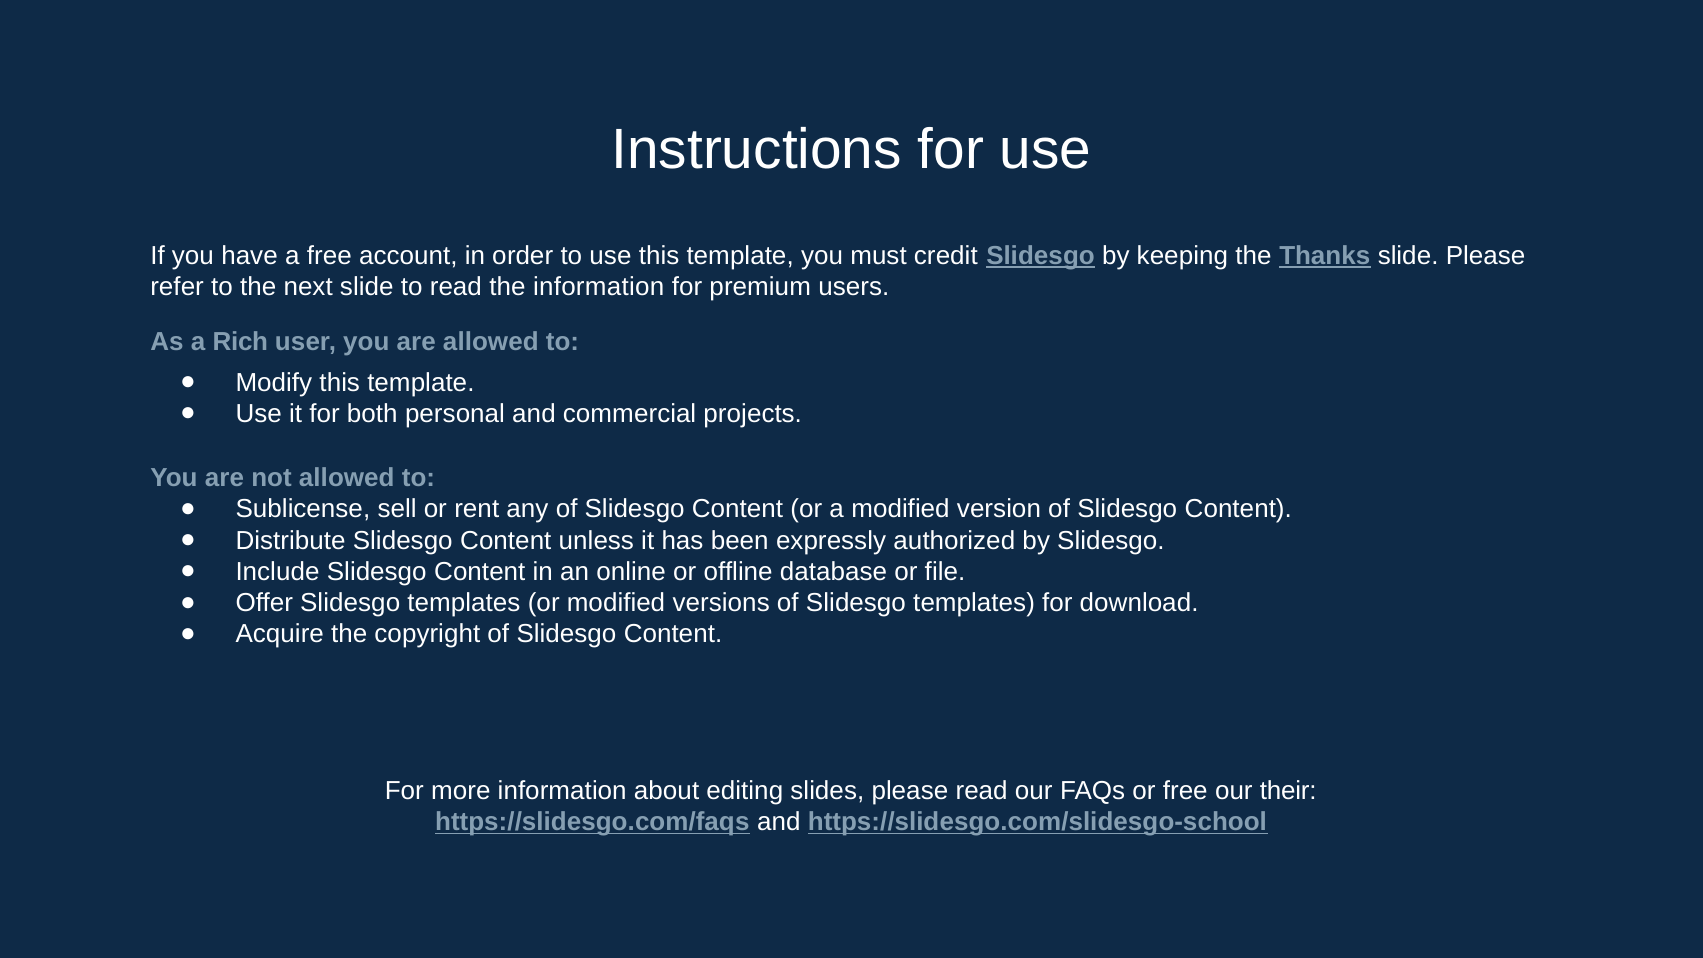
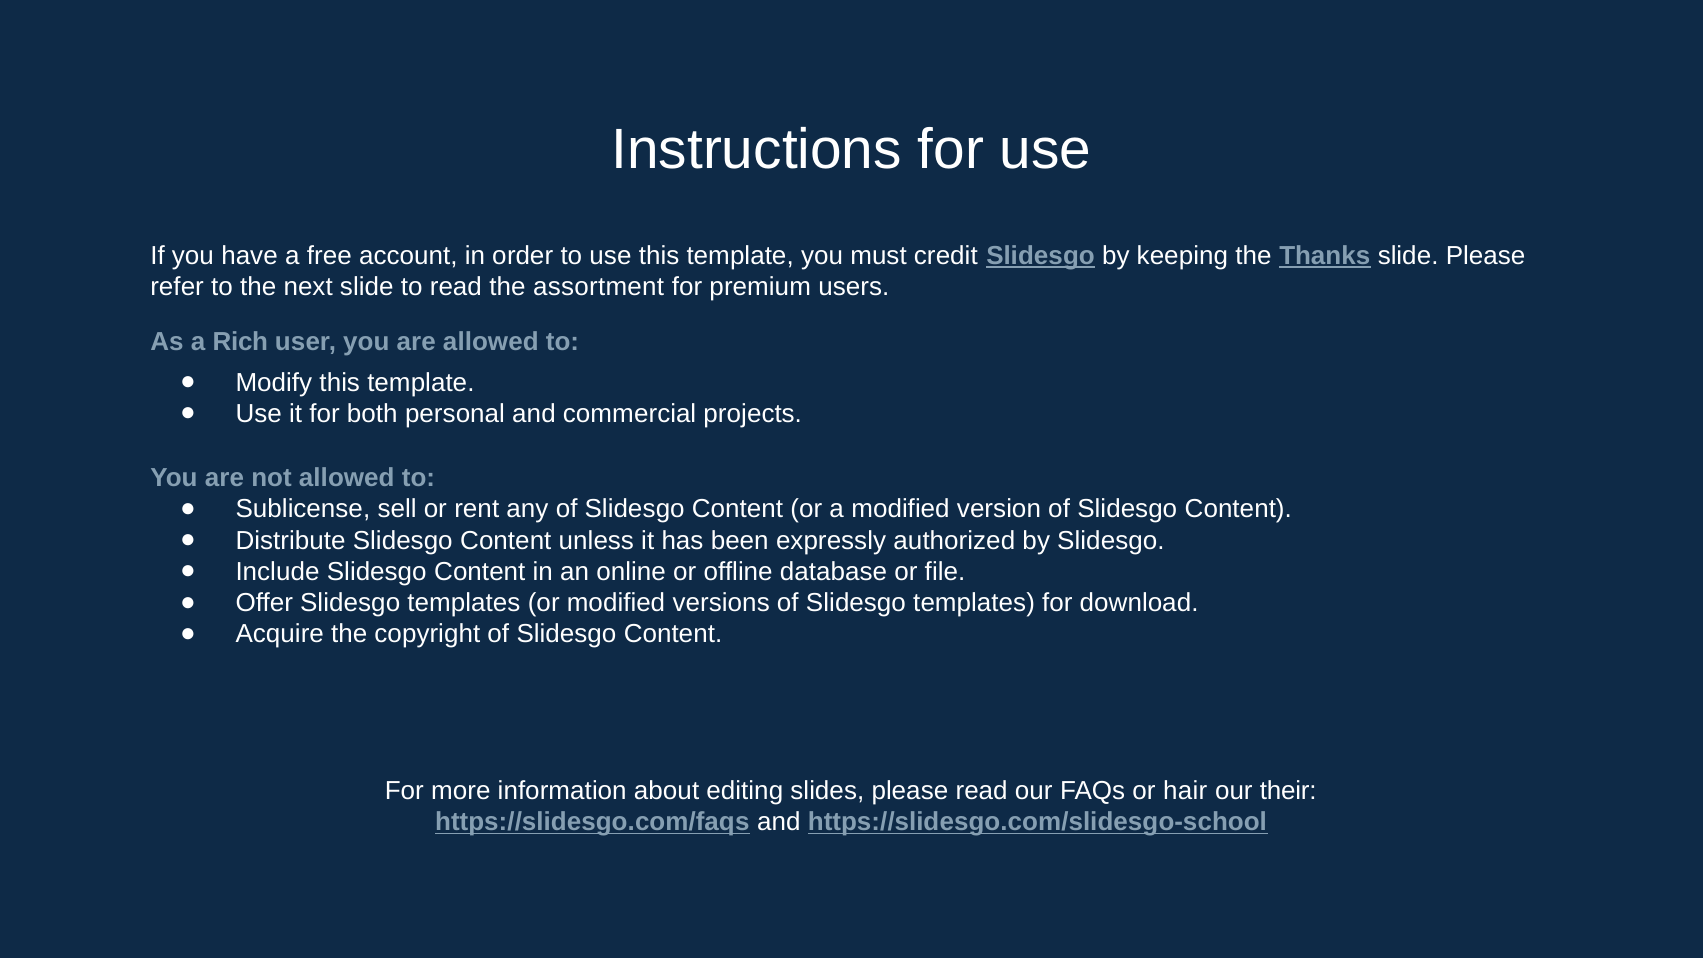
the information: information -> assortment
or free: free -> hair
